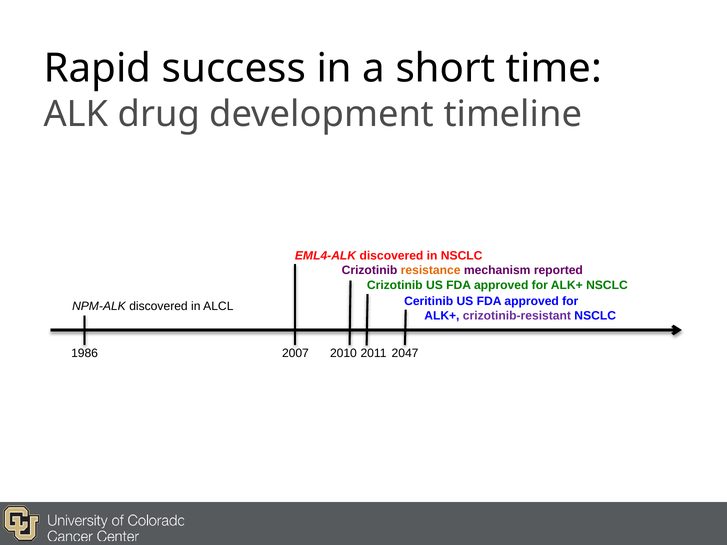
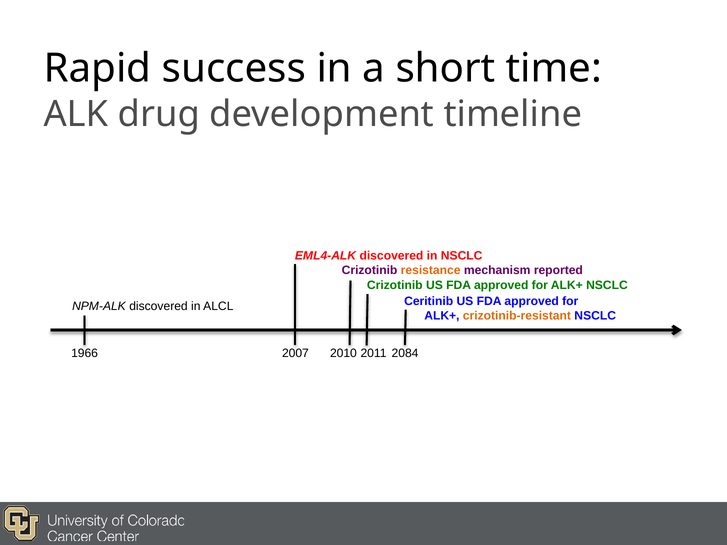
crizotinib-resistant colour: purple -> orange
1986: 1986 -> 1966
2047: 2047 -> 2084
